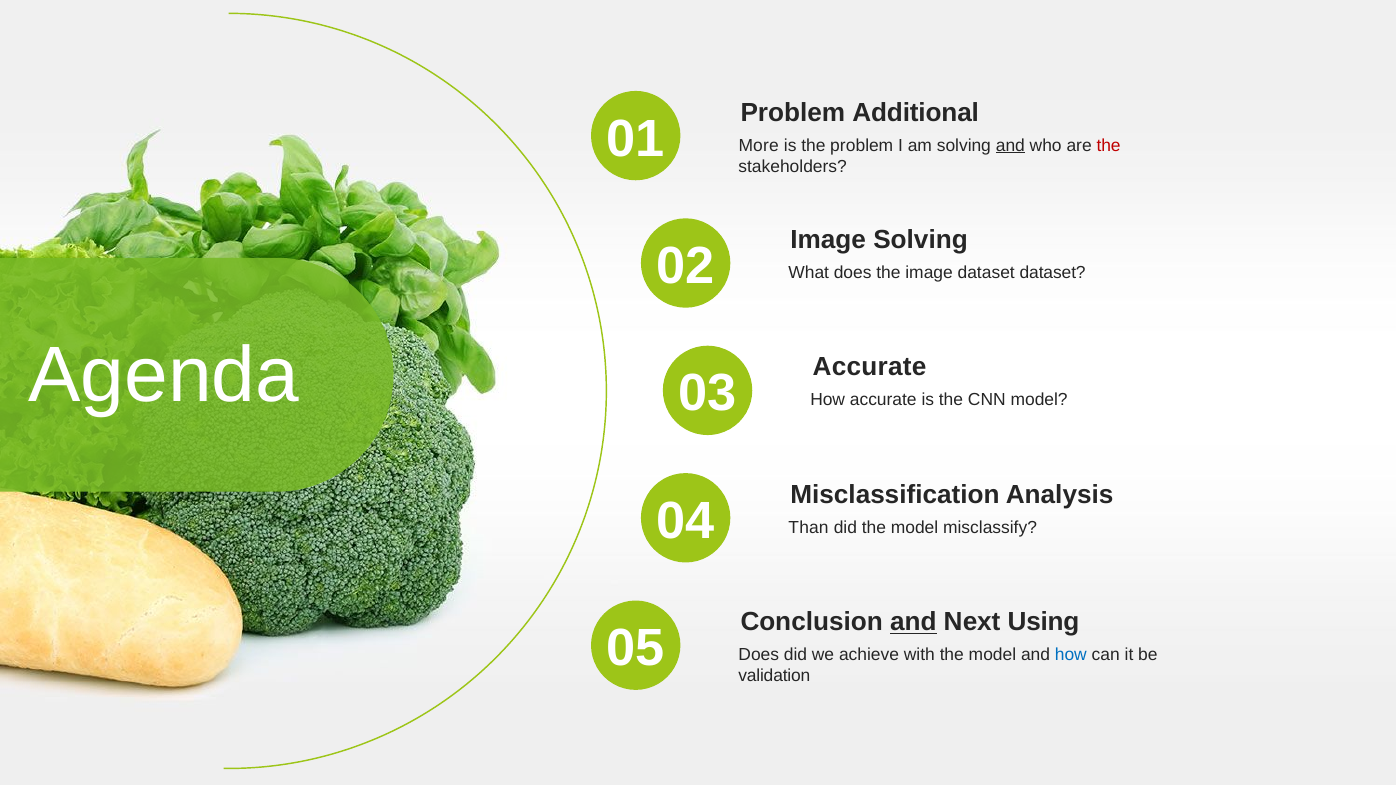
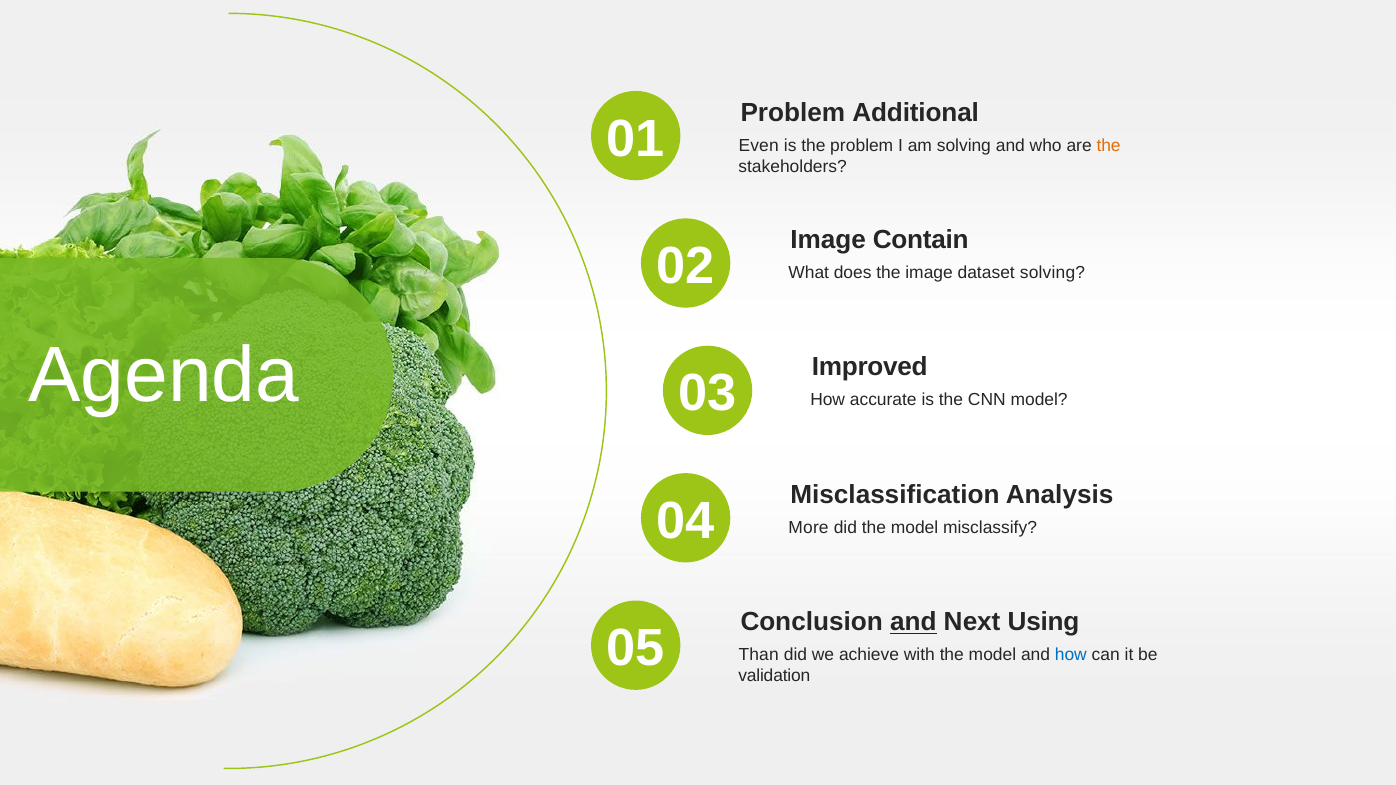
More: More -> Even
and at (1010, 145) underline: present -> none
the at (1109, 145) colour: red -> orange
Image Solving: Solving -> Contain
dataset dataset: dataset -> solving
Accurate at (870, 367): Accurate -> Improved
Than: Than -> More
Does at (759, 655): Does -> Than
